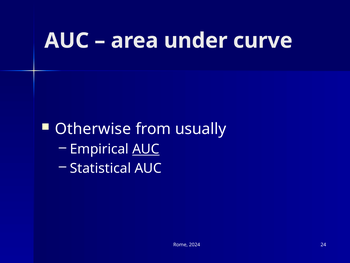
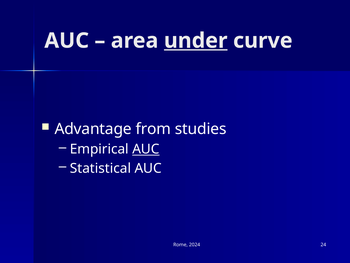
under underline: none -> present
Otherwise: Otherwise -> Advantage
usually: usually -> studies
